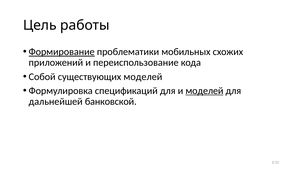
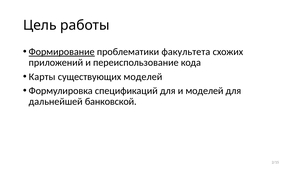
мобильных: мобильных -> факультета
Собой: Собой -> Карты
моделей at (204, 91) underline: present -> none
